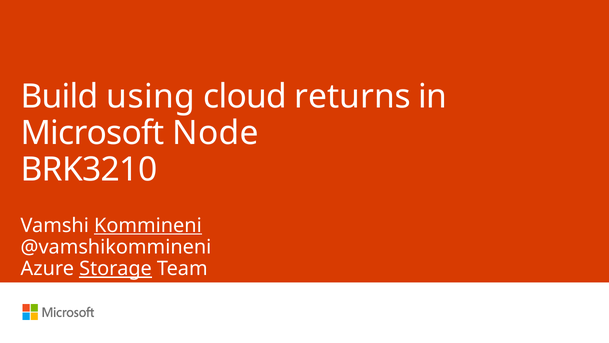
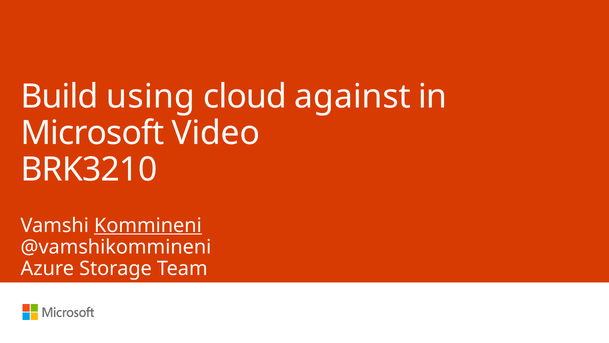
returns: returns -> against
Node: Node -> Video
Storage underline: present -> none
